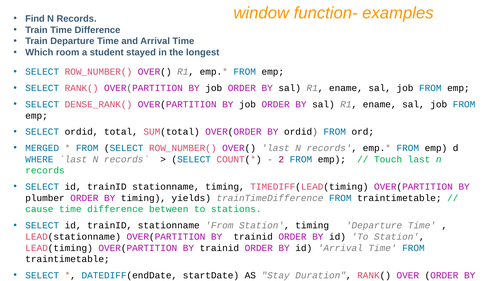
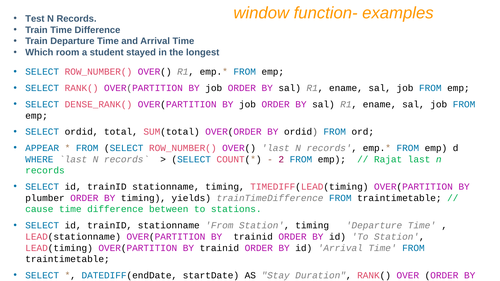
Find: Find -> Test
MERGED: MERGED -> APPEAR
Touch: Touch -> Rajat
